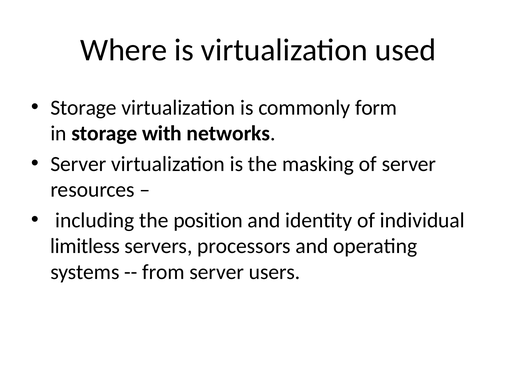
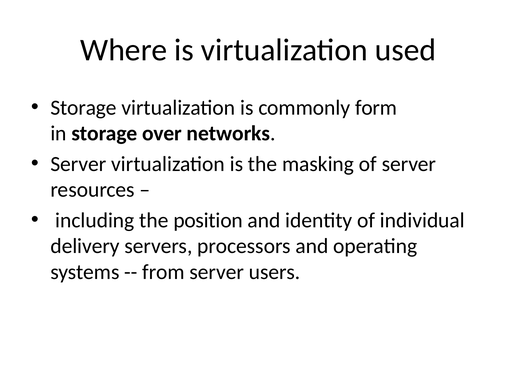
with: with -> over
limitless: limitless -> delivery
